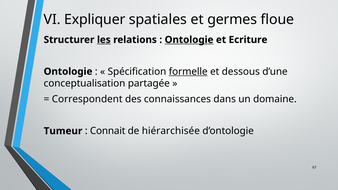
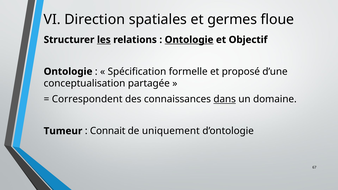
Expliquer: Expliquer -> Direction
Ecriture: Ecriture -> Objectif
formelle underline: present -> none
dessous: dessous -> proposé
dans underline: none -> present
hiérarchisée: hiérarchisée -> uniquement
